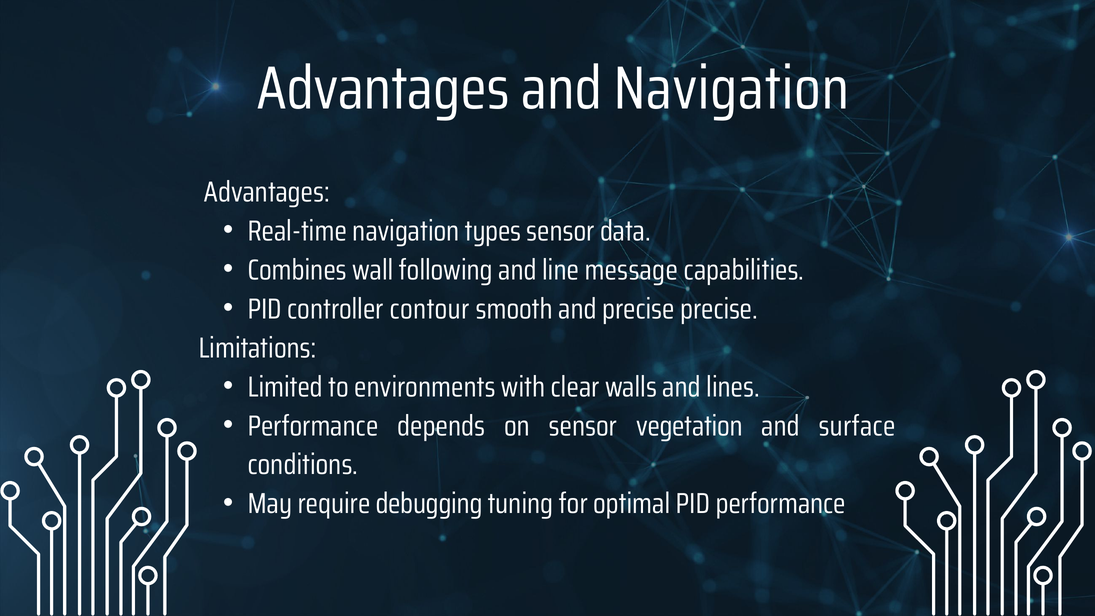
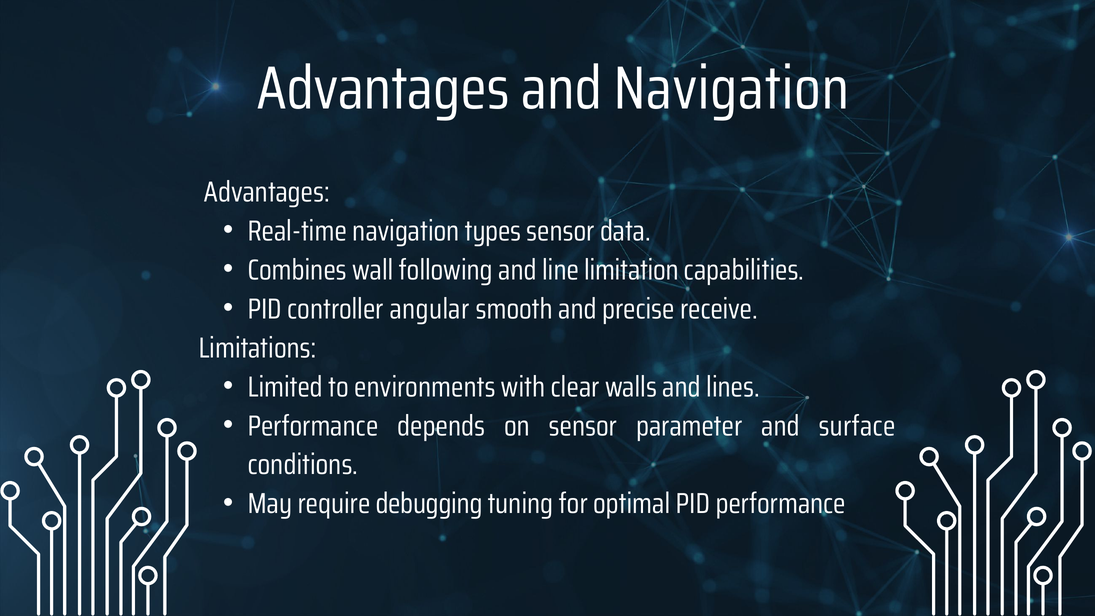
message: message -> limitation
contour: contour -> angular
precise precise: precise -> receive
vegetation: vegetation -> parameter
